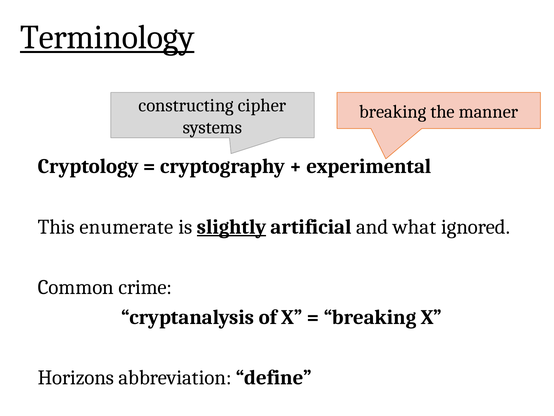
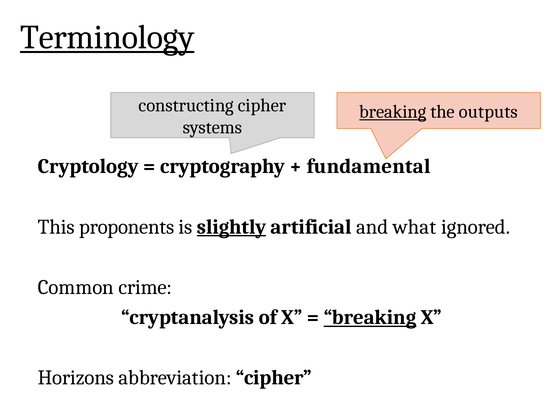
breaking at (393, 112) underline: none -> present
manner: manner -> outputs
experimental: experimental -> fundamental
enumerate: enumerate -> proponents
breaking at (370, 317) underline: none -> present
abbreviation define: define -> cipher
